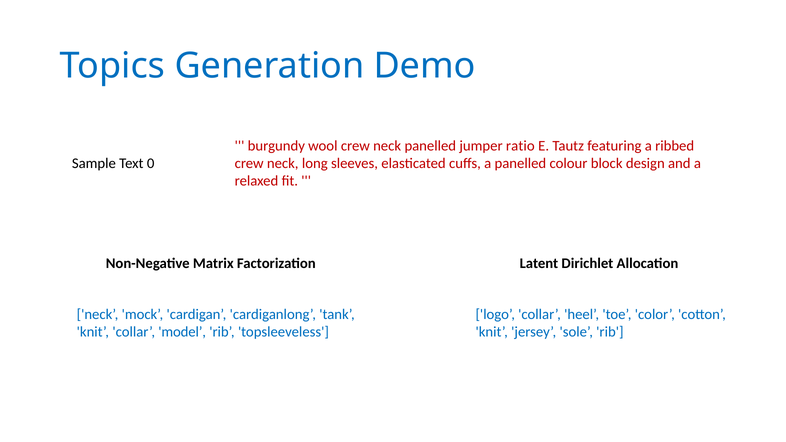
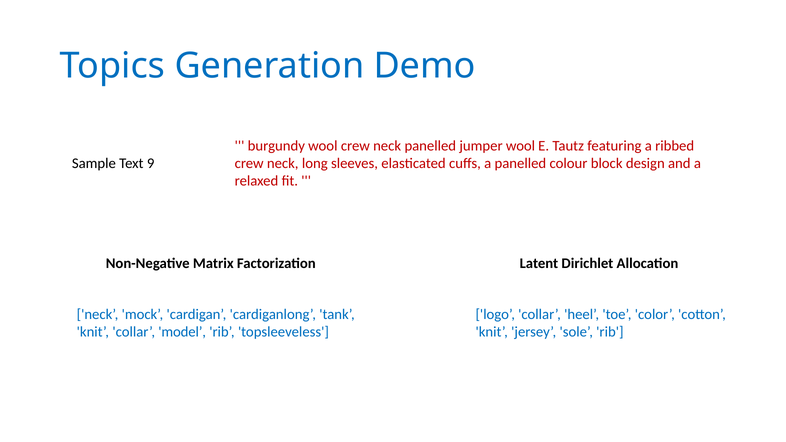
jumper ratio: ratio -> wool
0: 0 -> 9
